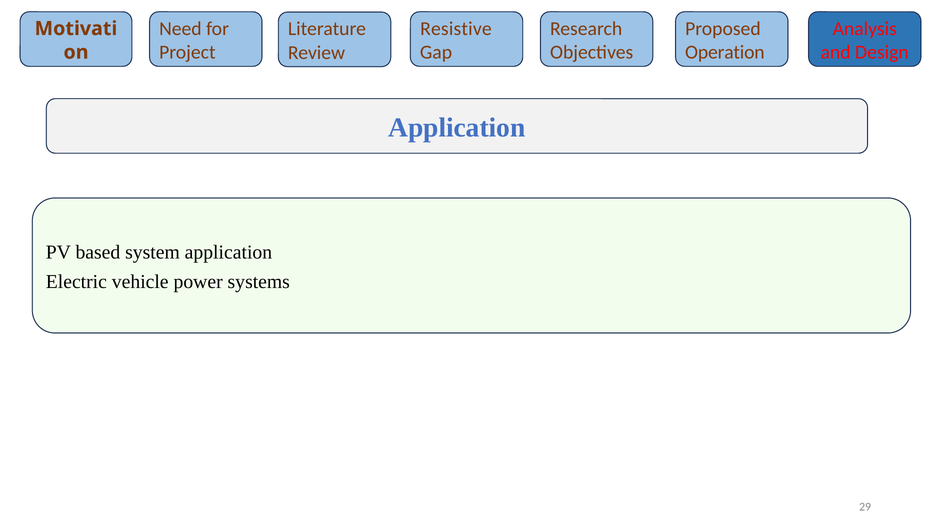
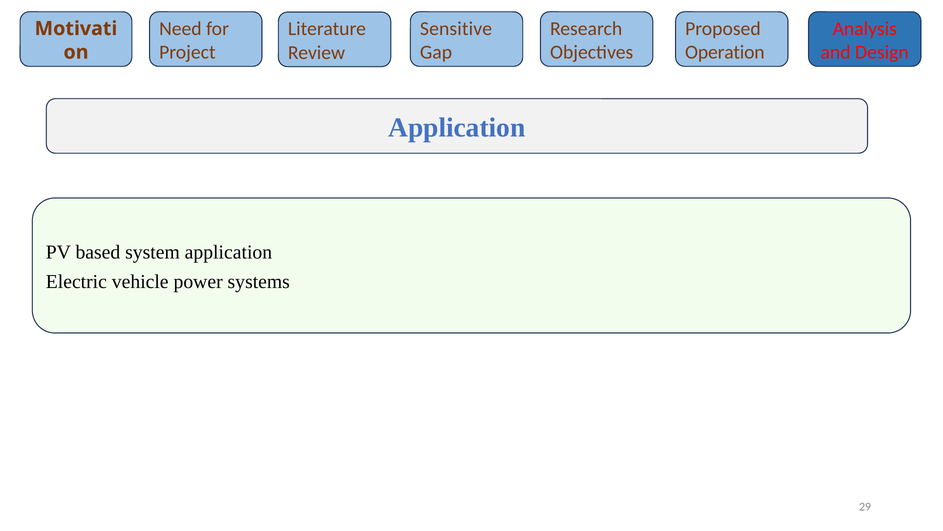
Resistive: Resistive -> Sensitive
